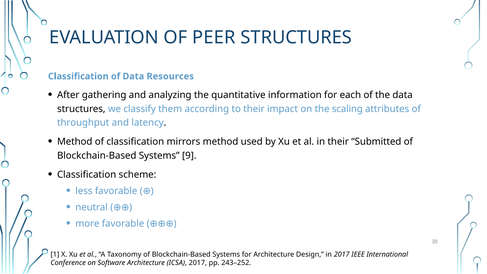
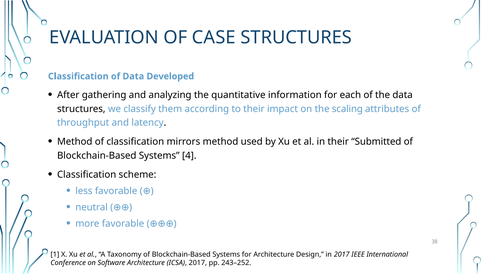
PEER: PEER -> CASE
Resources: Resources -> Developed
9: 9 -> 4
